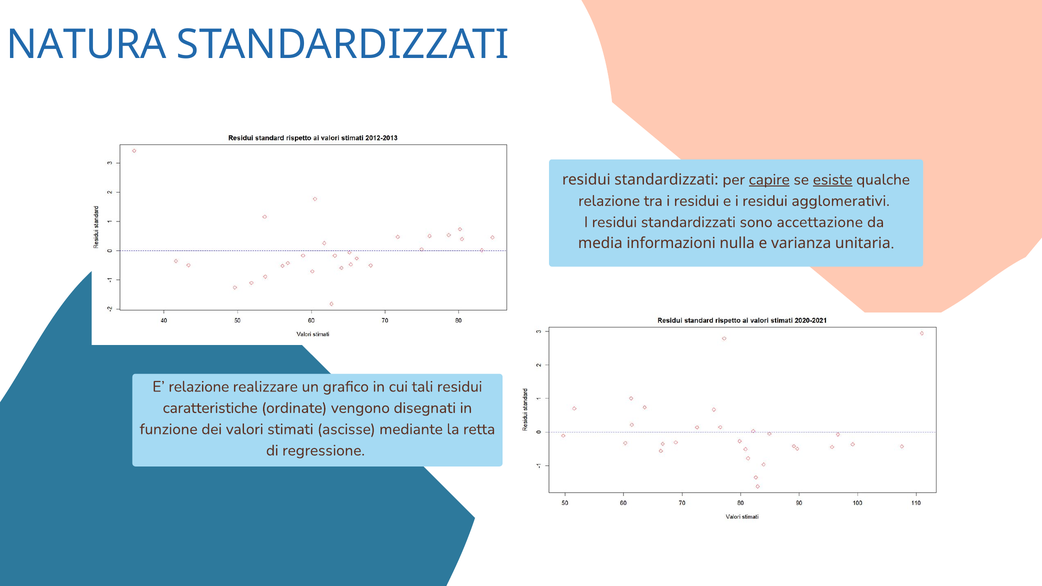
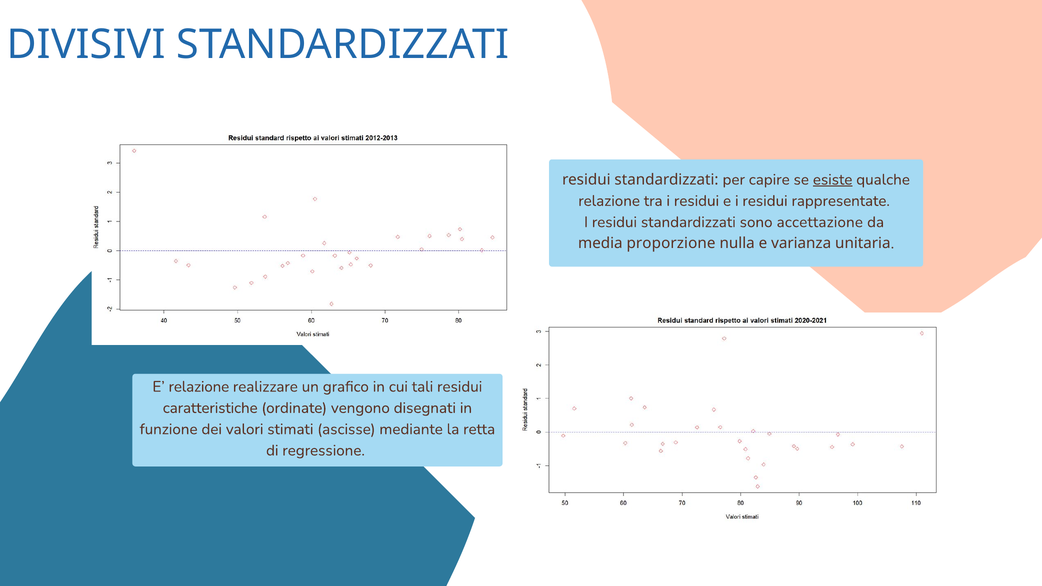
NATURA: NATURA -> DIVISIVI
capire underline: present -> none
agglomerativi: agglomerativi -> rappresentate
informazioni: informazioni -> proporzione
